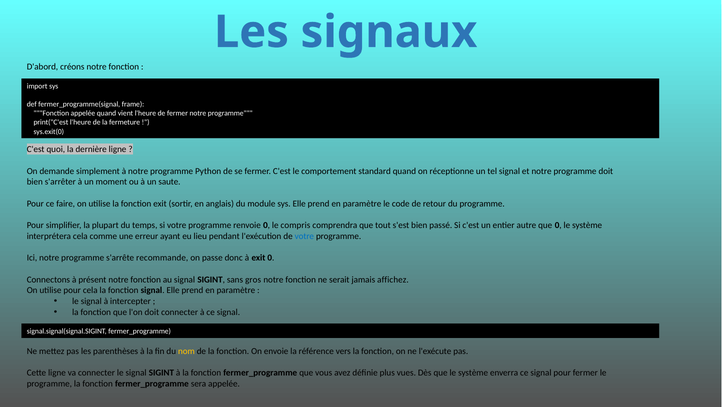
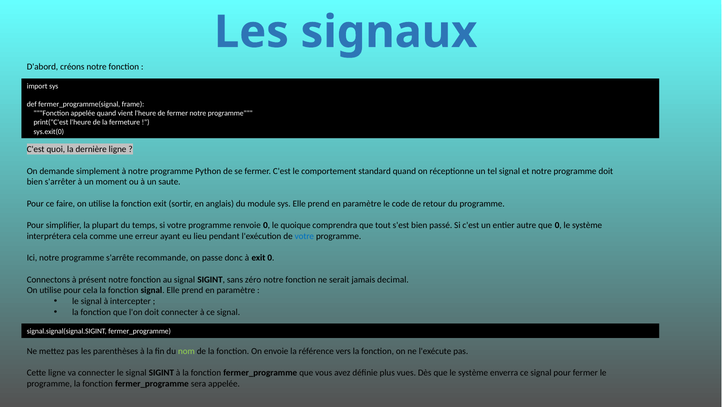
compris: compris -> quoique
gros: gros -> zéro
affichez: affichez -> decimal
nom colour: yellow -> light green
